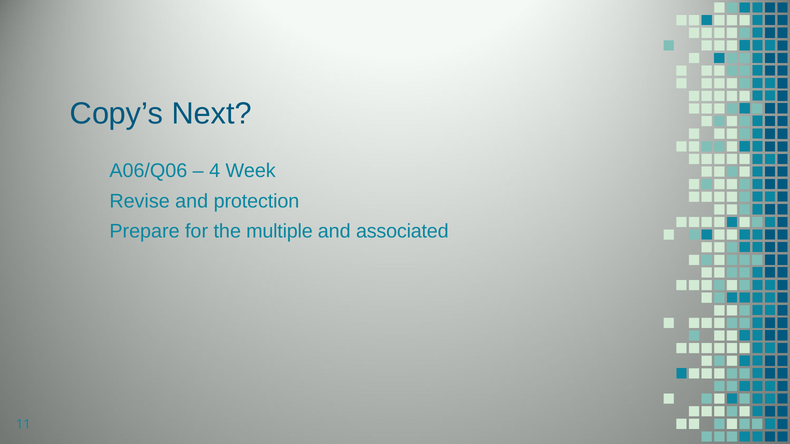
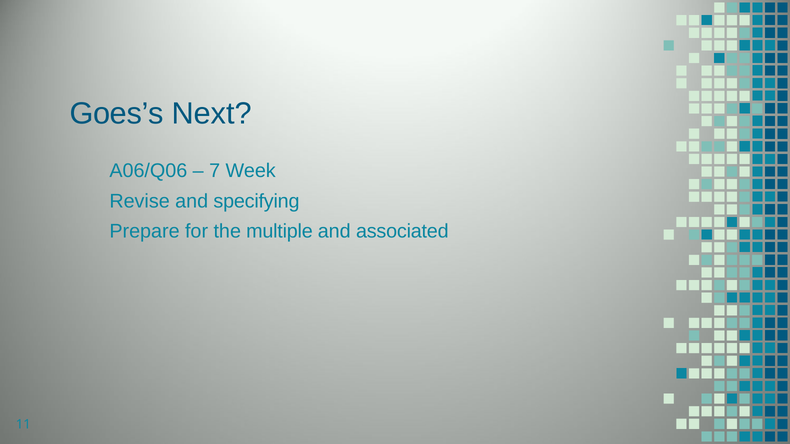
Copy’s: Copy’s -> Goes’s
4: 4 -> 7
protection: protection -> specifying
